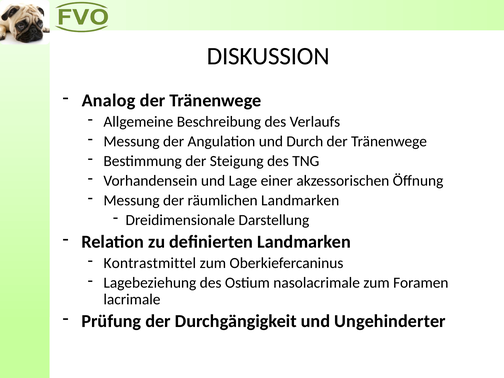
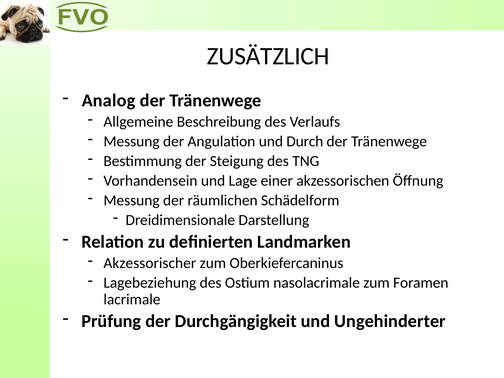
DISKUSSION: DISKUSSION -> ZUSÄTZLICH
räumlichen Landmarken: Landmarken -> Schädelform
Kontrastmittel: Kontrastmittel -> Akzessorischer
